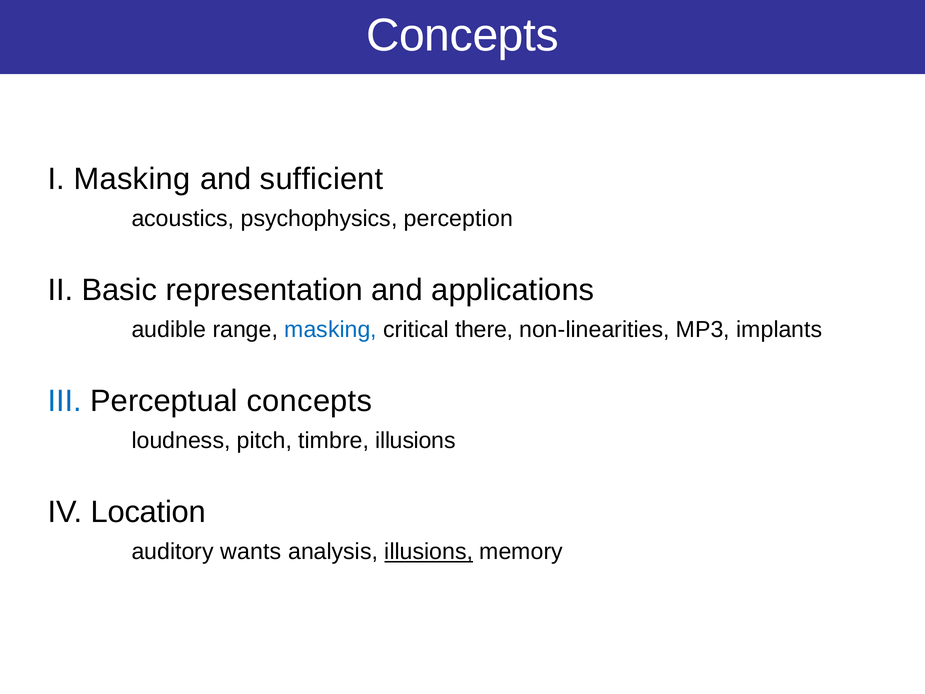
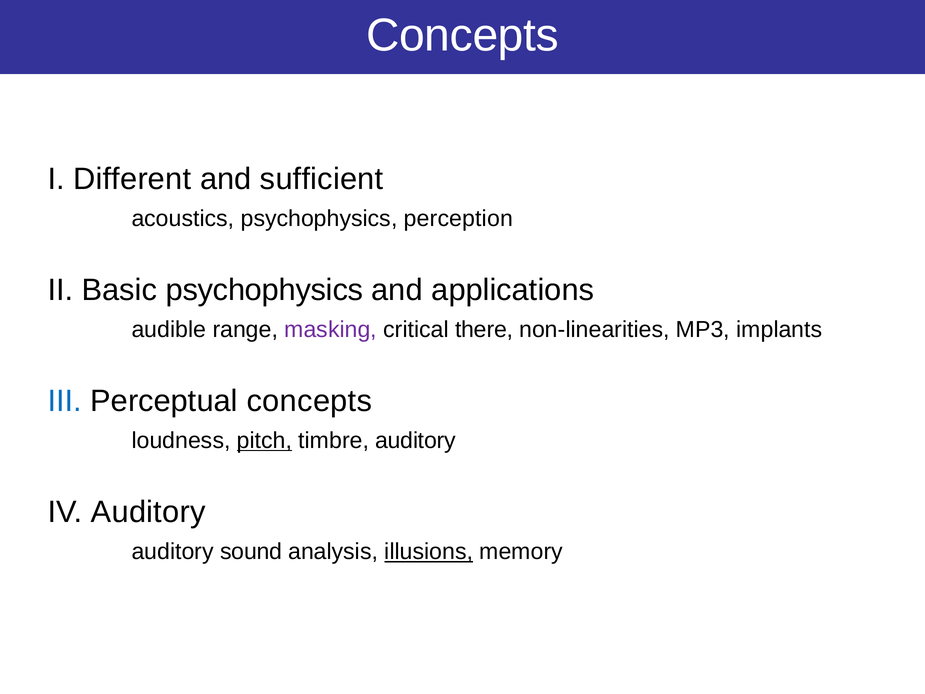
I Masking: Masking -> Different
Basic representation: representation -> psychophysics
masking at (331, 329) colour: blue -> purple
pitch underline: none -> present
timbre illusions: illusions -> auditory
IV Location: Location -> Auditory
wants: wants -> sound
